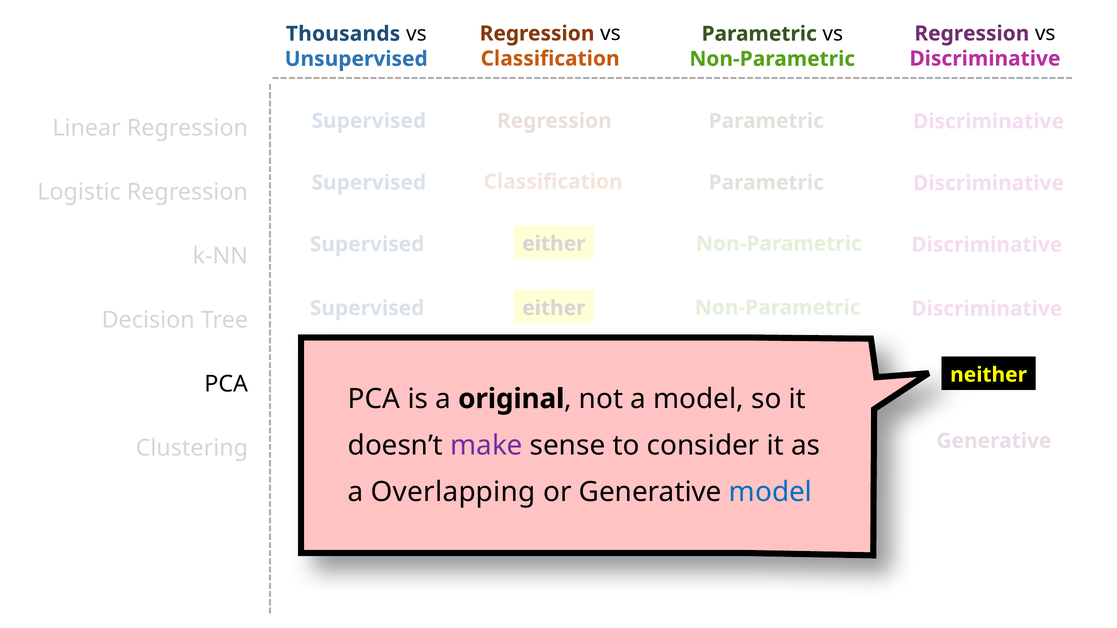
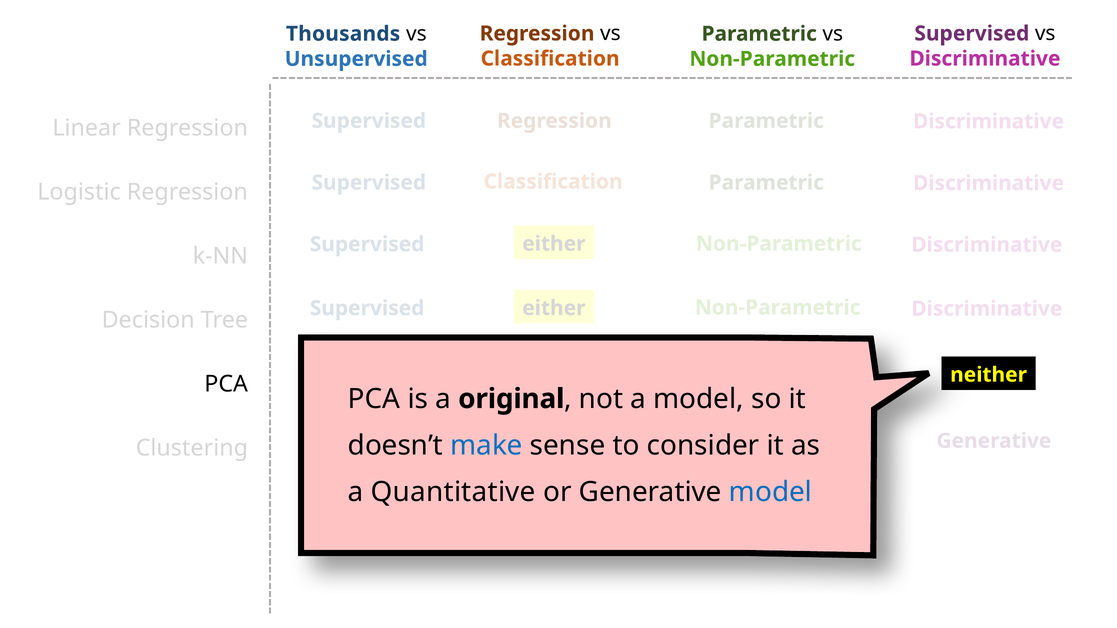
Regression at (972, 34): Regression -> Supervised
make colour: purple -> blue
Overlapping: Overlapping -> Quantitative
